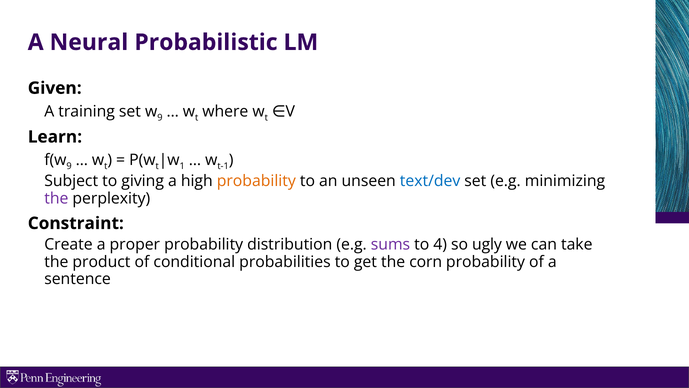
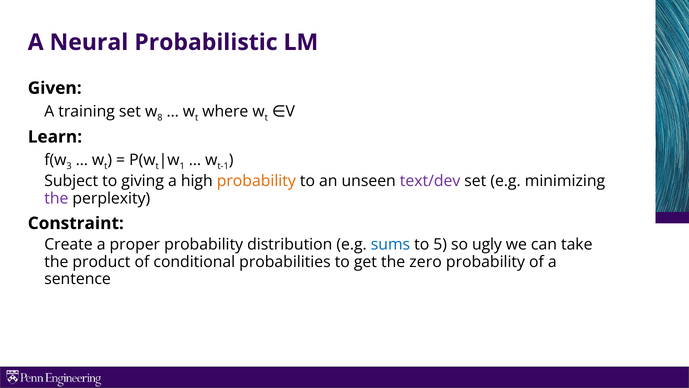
9 at (160, 117): 9 -> 8
9 at (69, 166): 9 -> 3
text/dev colour: blue -> purple
sums colour: purple -> blue
4: 4 -> 5
corn: corn -> zero
